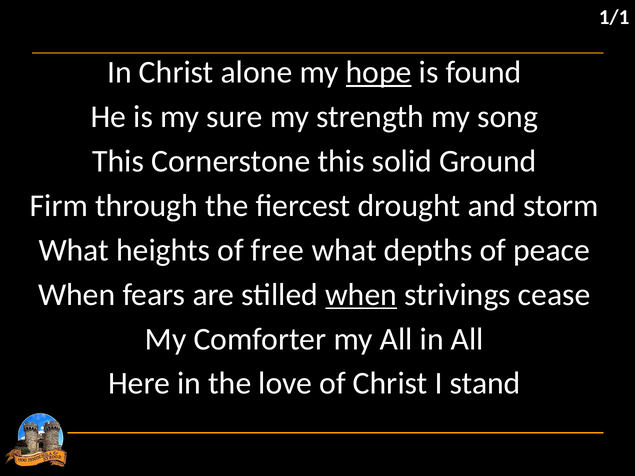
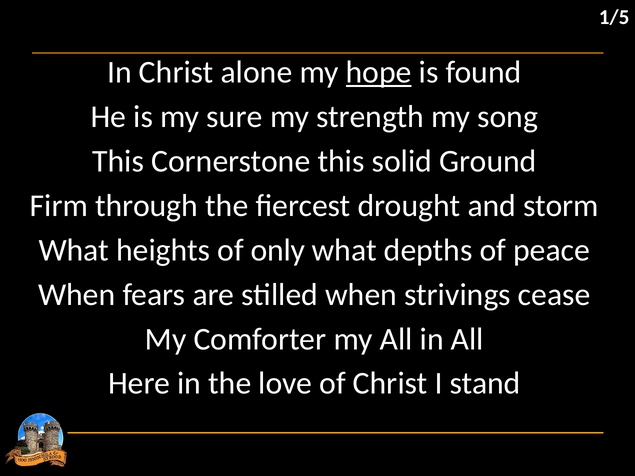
1/1: 1/1 -> 1/5
free: free -> only
when at (361, 295) underline: present -> none
